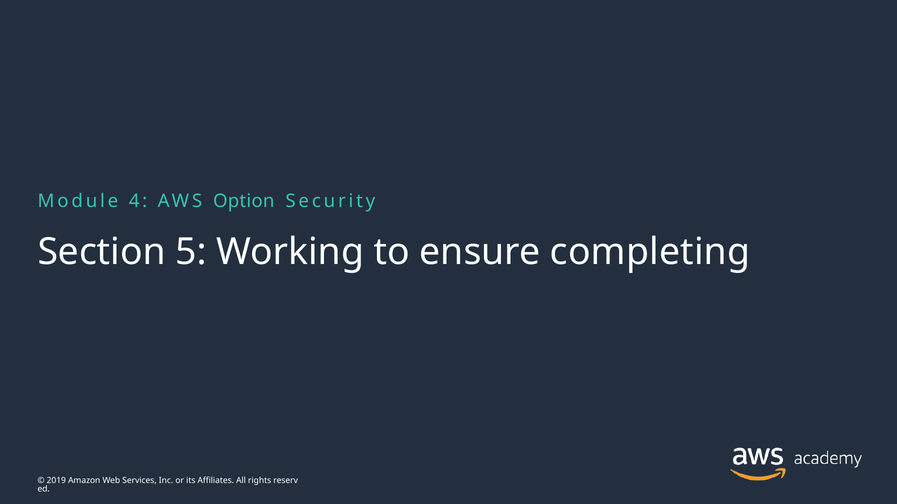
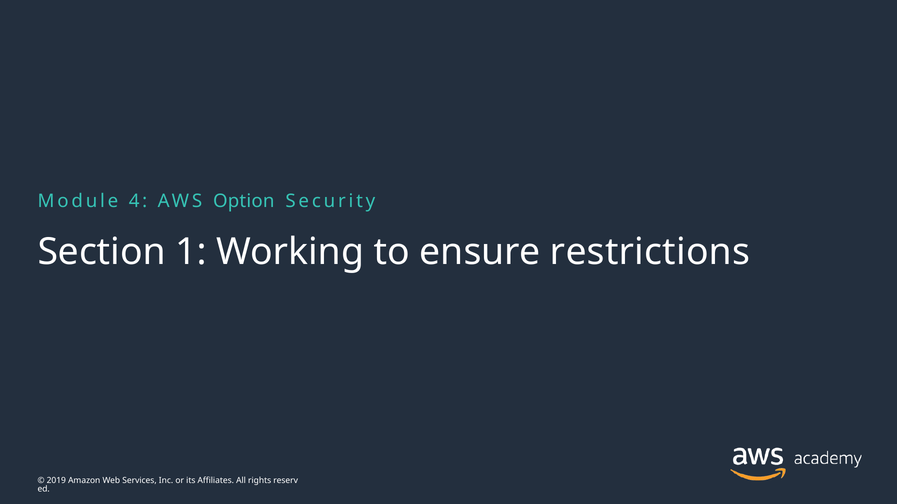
5: 5 -> 1
completing: completing -> restrictions
